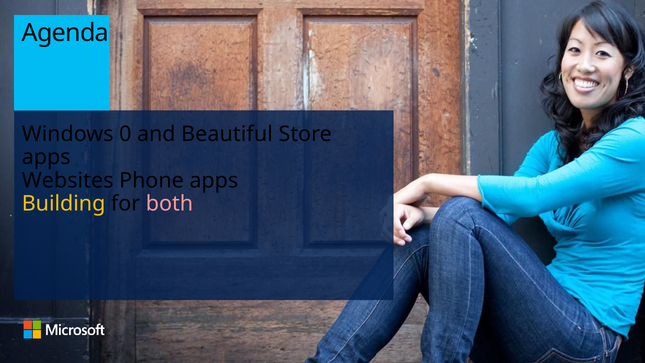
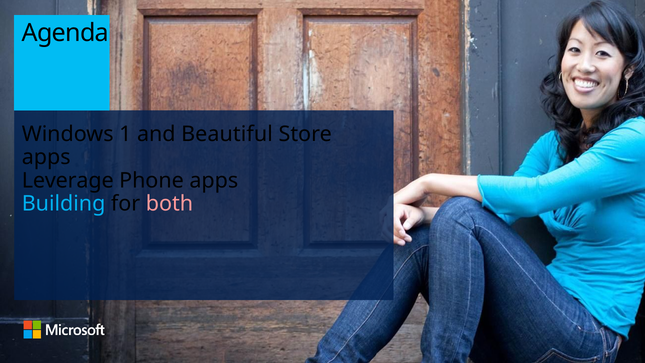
0: 0 -> 1
Websites: Websites -> Leverage
Building colour: yellow -> light blue
